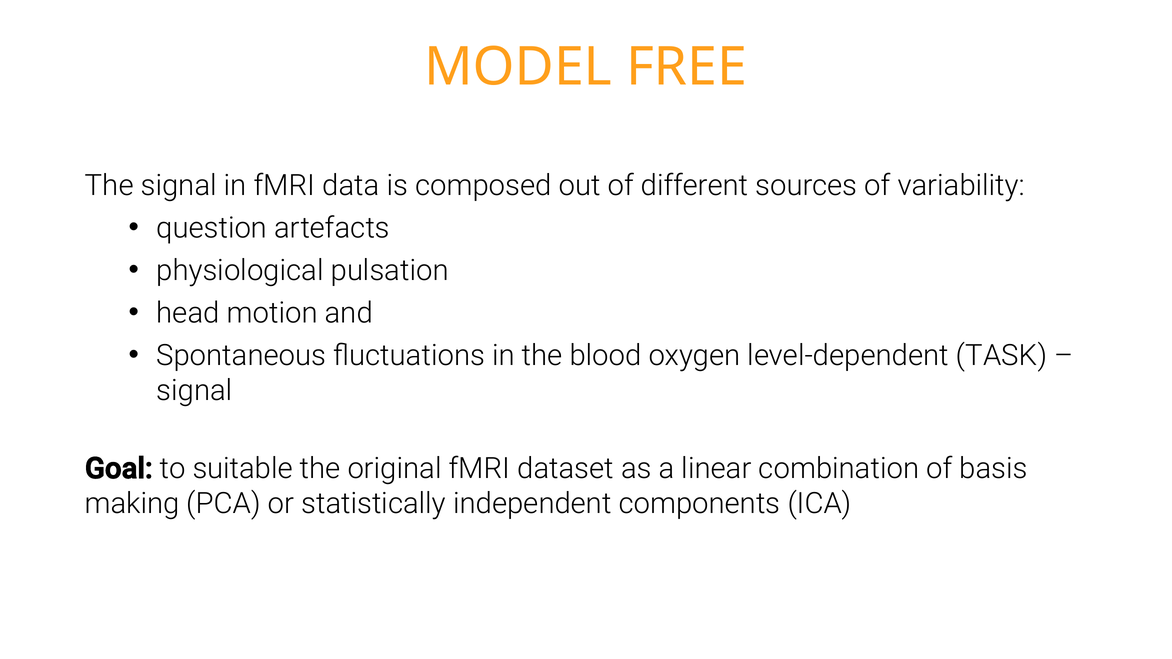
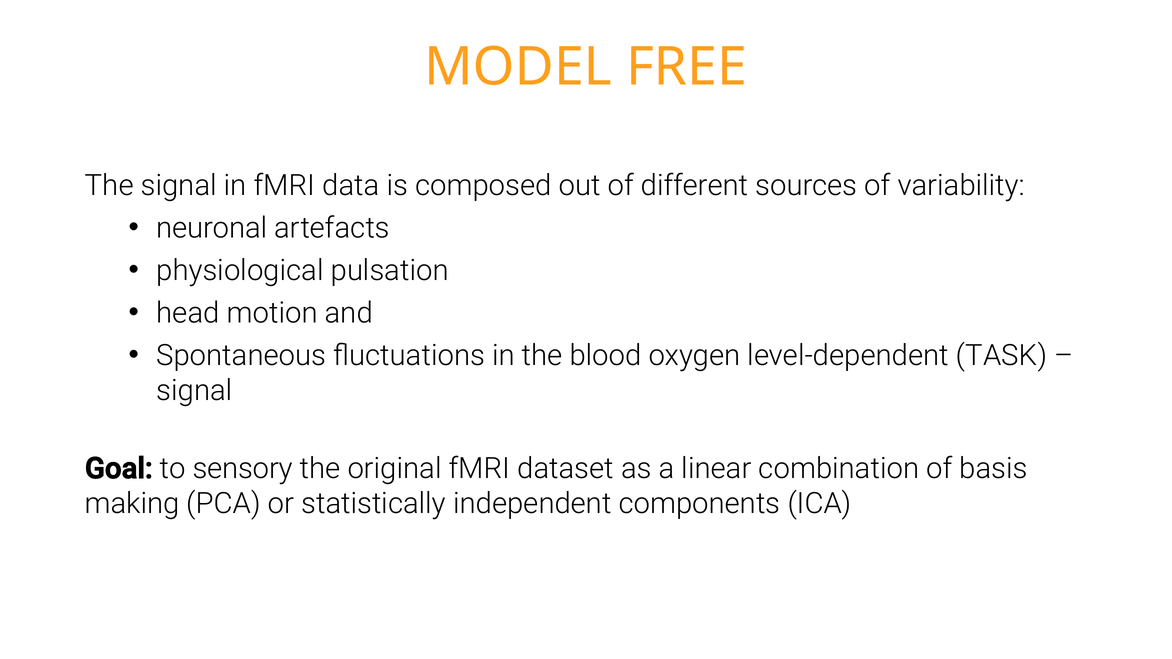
question: question -> neuronal
suitable: suitable -> sensory
